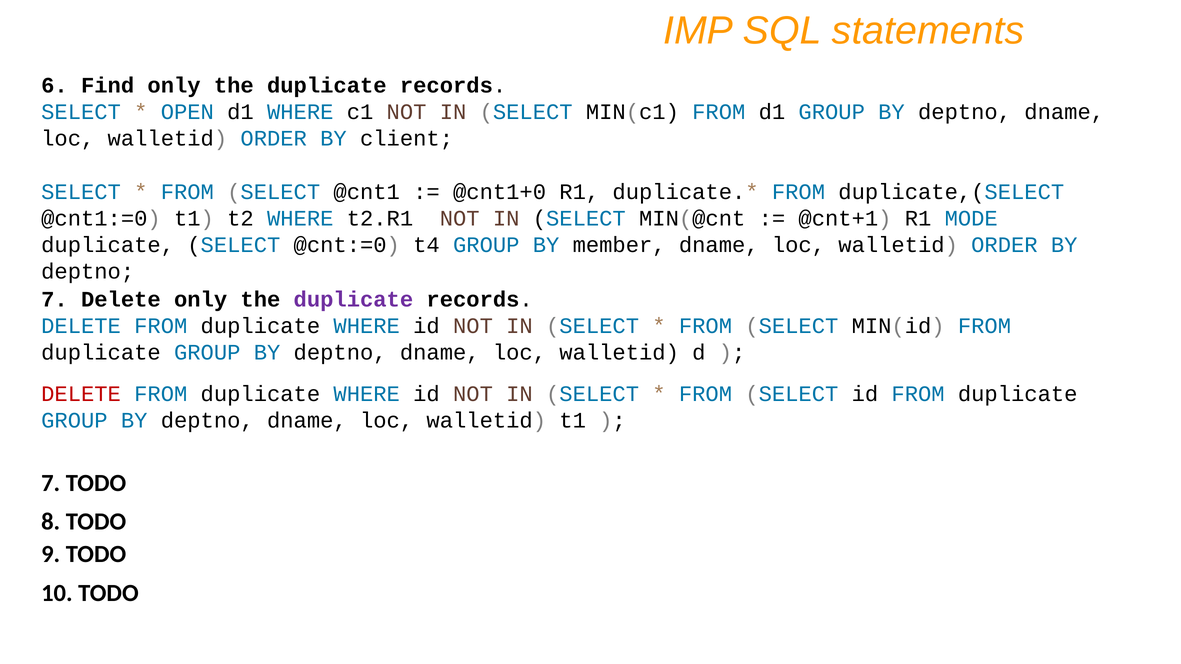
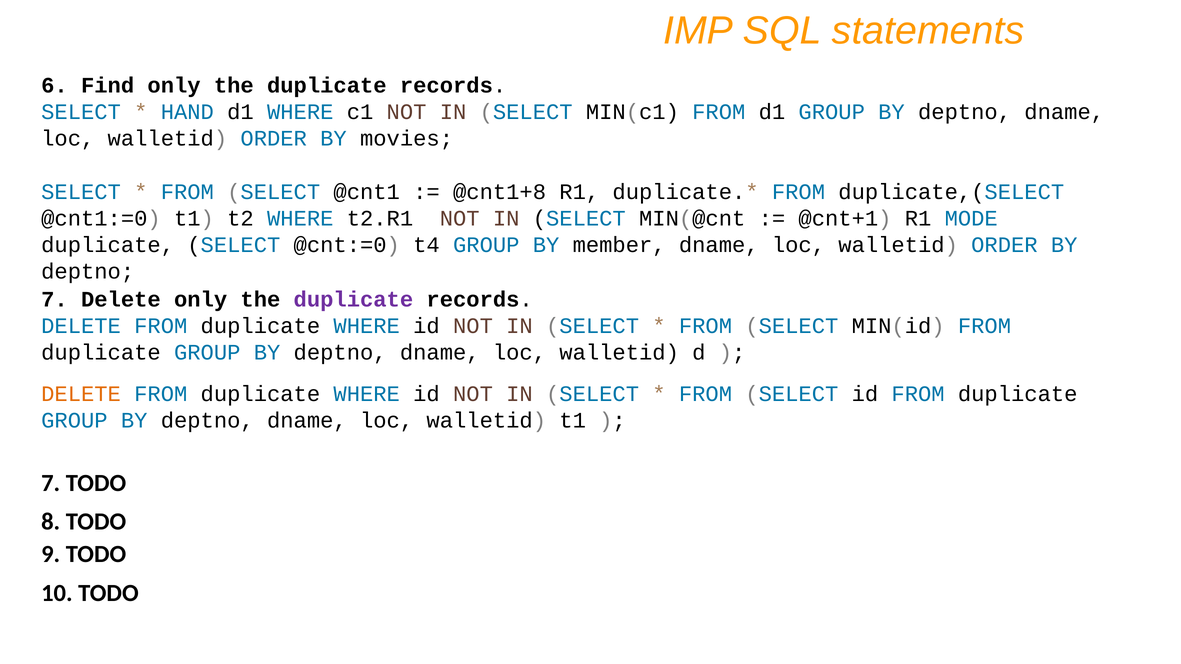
OPEN: OPEN -> HAND
client: client -> movies
@cnt1+0: @cnt1+0 -> @cnt1+8
DELETE at (81, 394) colour: red -> orange
